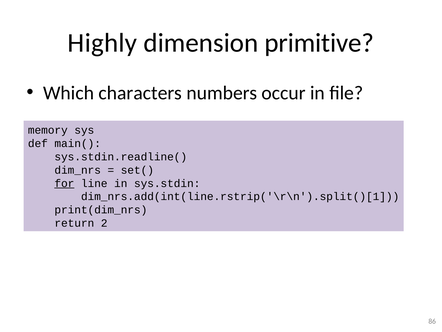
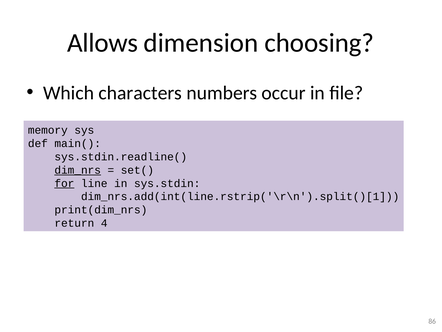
Highly: Highly -> Allows
primitive: primitive -> choosing
dim_nrs underline: none -> present
2: 2 -> 4
